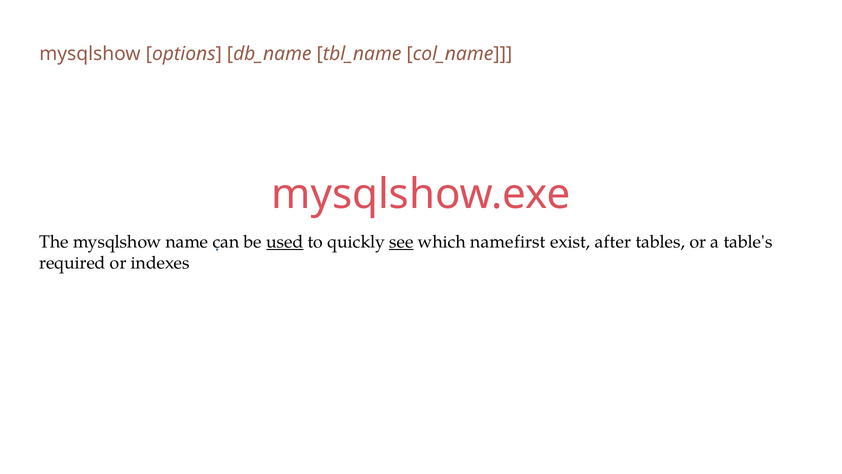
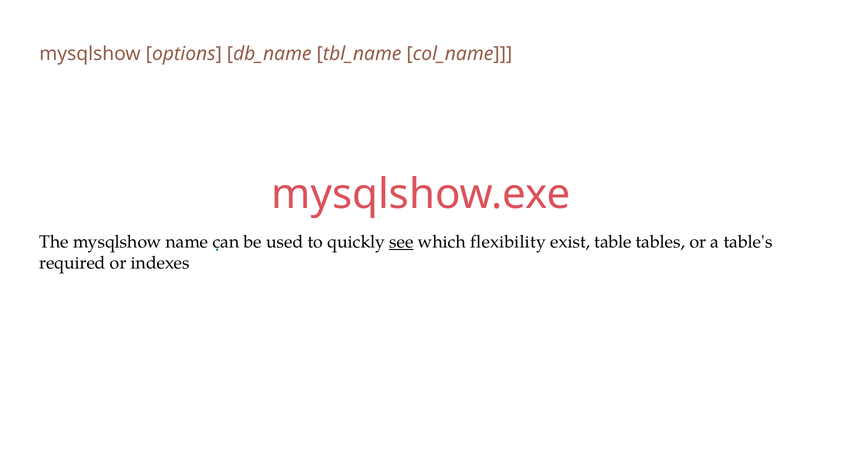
used underline: present -> none
namefirst: namefirst -> flexibility
after: after -> table
